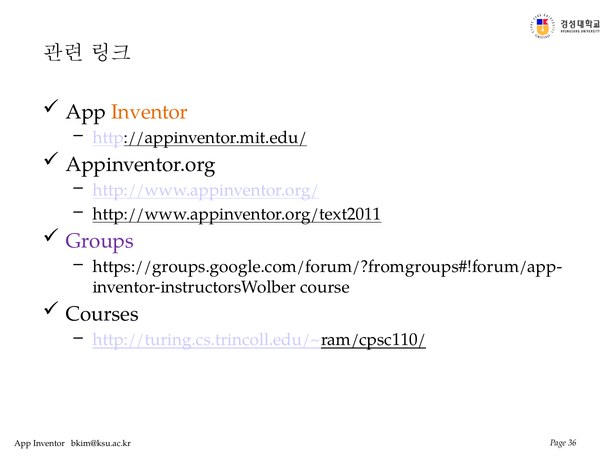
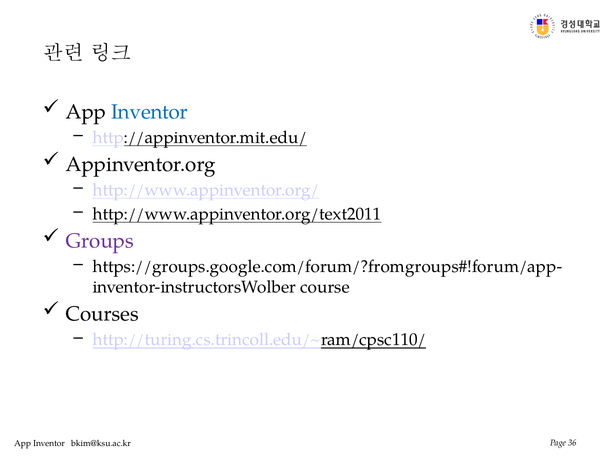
Inventor at (150, 112) colour: orange -> blue
